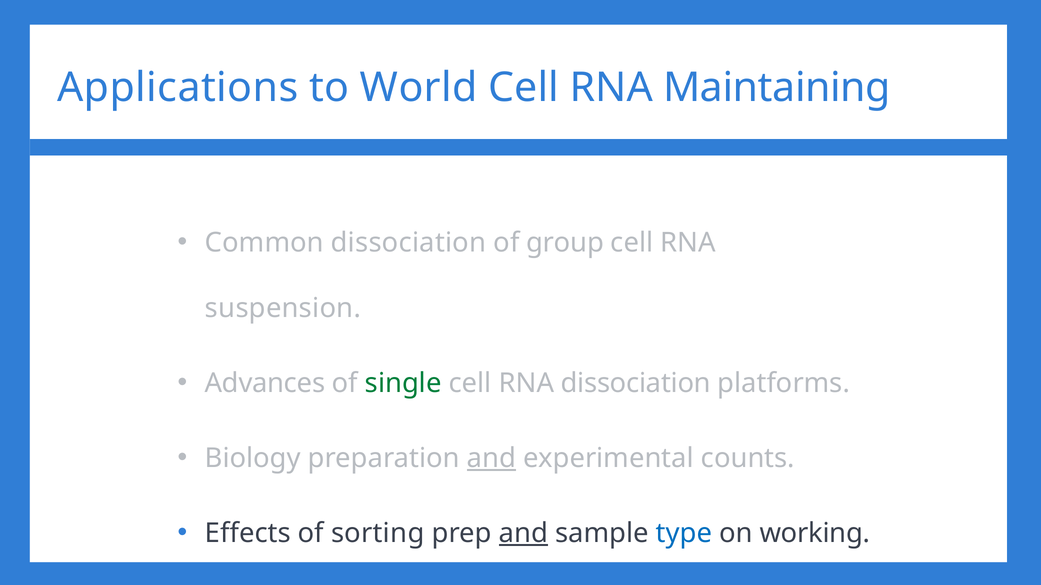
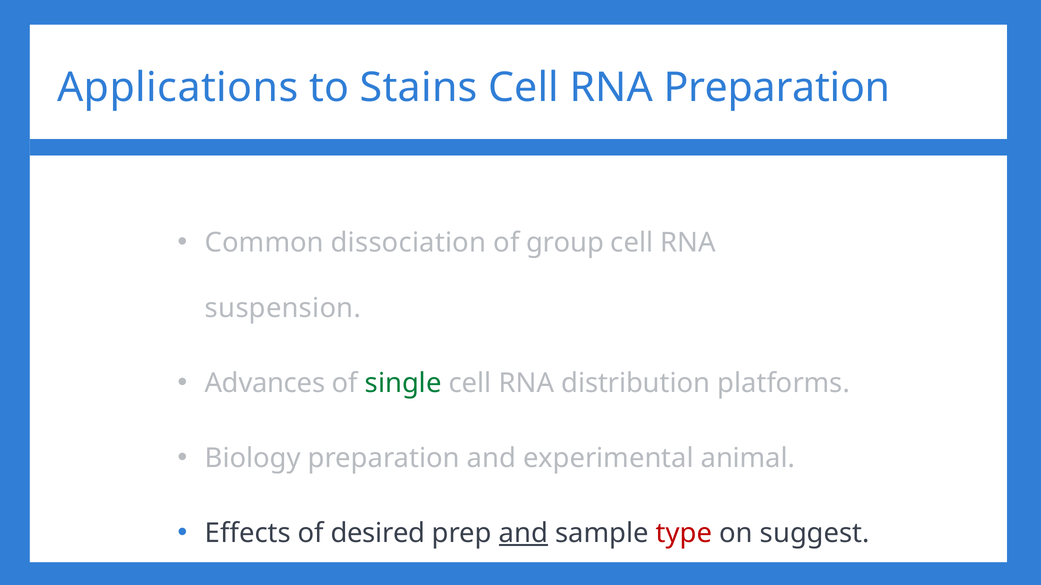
World: World -> Stains
RNA Maintaining: Maintaining -> Preparation
RNA dissociation: dissociation -> distribution
and at (491, 459) underline: present -> none
counts: counts -> animal
sorting: sorting -> desired
type colour: blue -> red
working: working -> suggest
